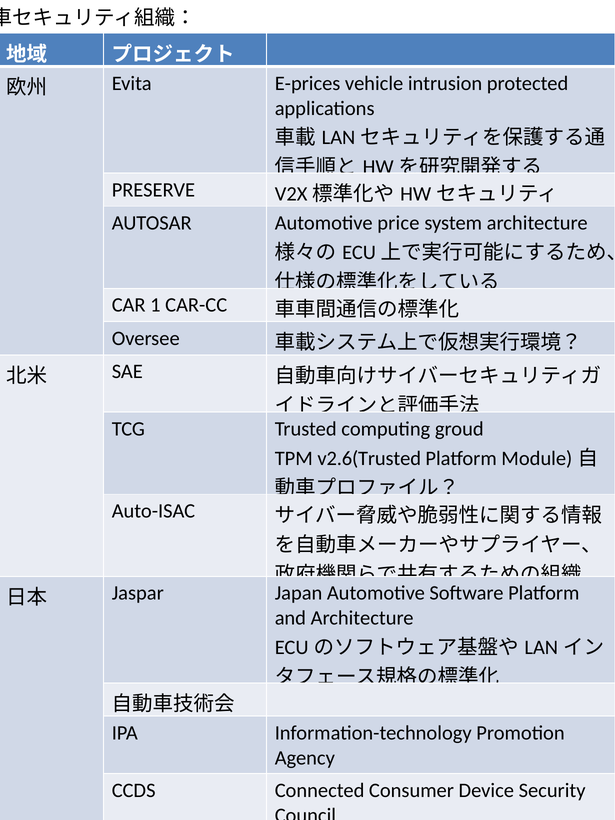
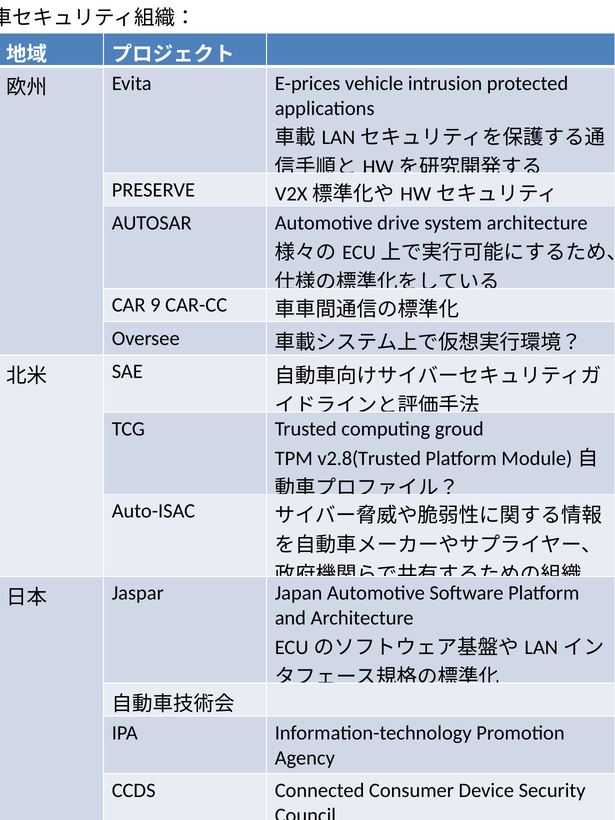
price: price -> drive
1: 1 -> 9
v2.6(Trusted: v2.6(Trusted -> v2.8(Trusted
